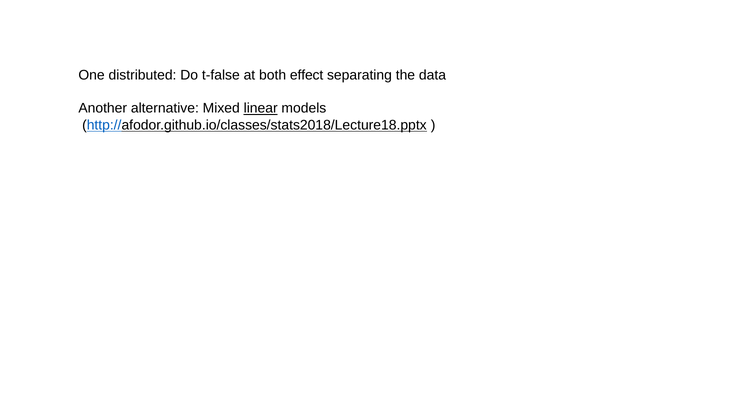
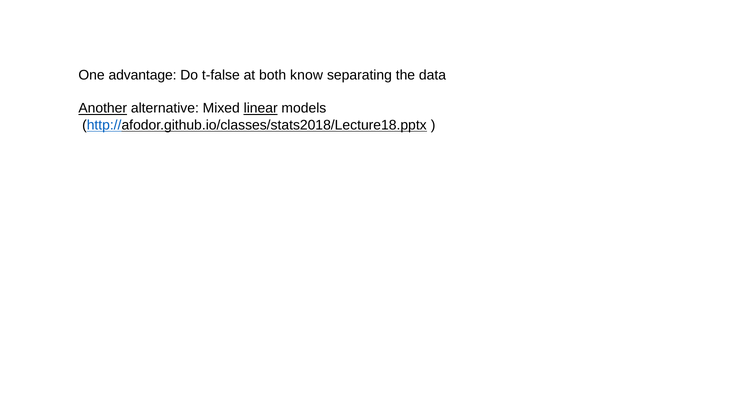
distributed: distributed -> advantage
effect: effect -> know
Another underline: none -> present
